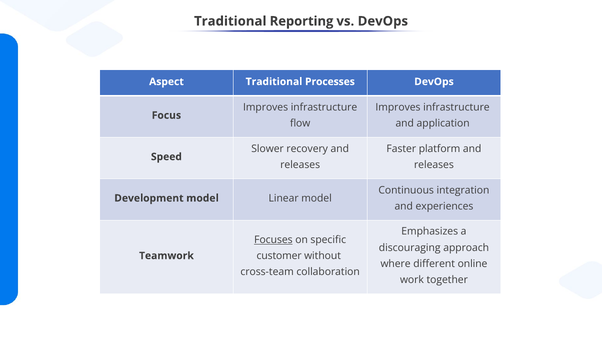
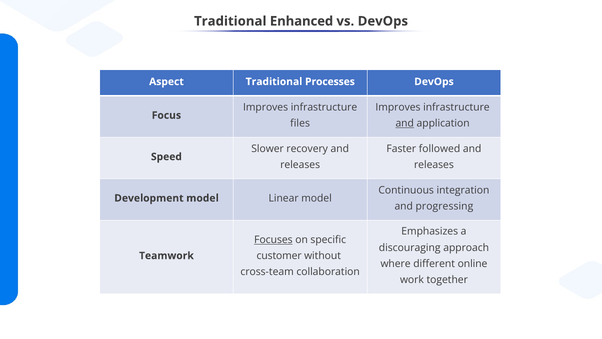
Reporting: Reporting -> Enhanced
flow: flow -> files
and at (405, 123) underline: none -> present
platform: platform -> followed
experiences: experiences -> progressing
